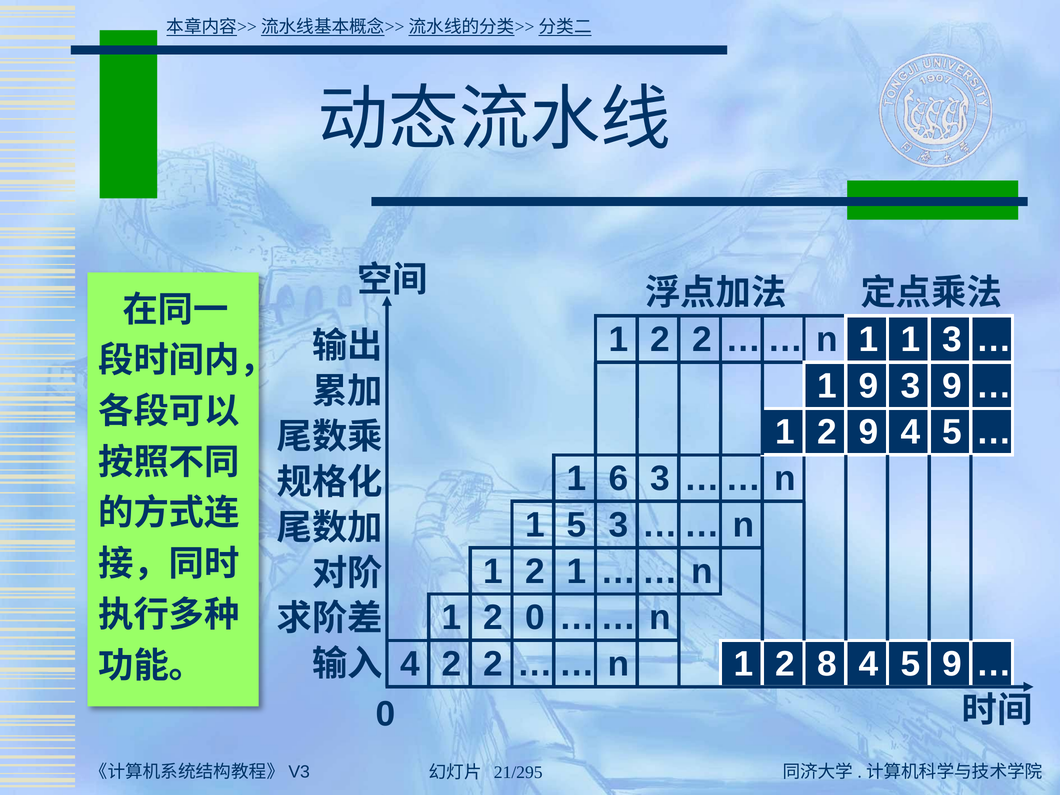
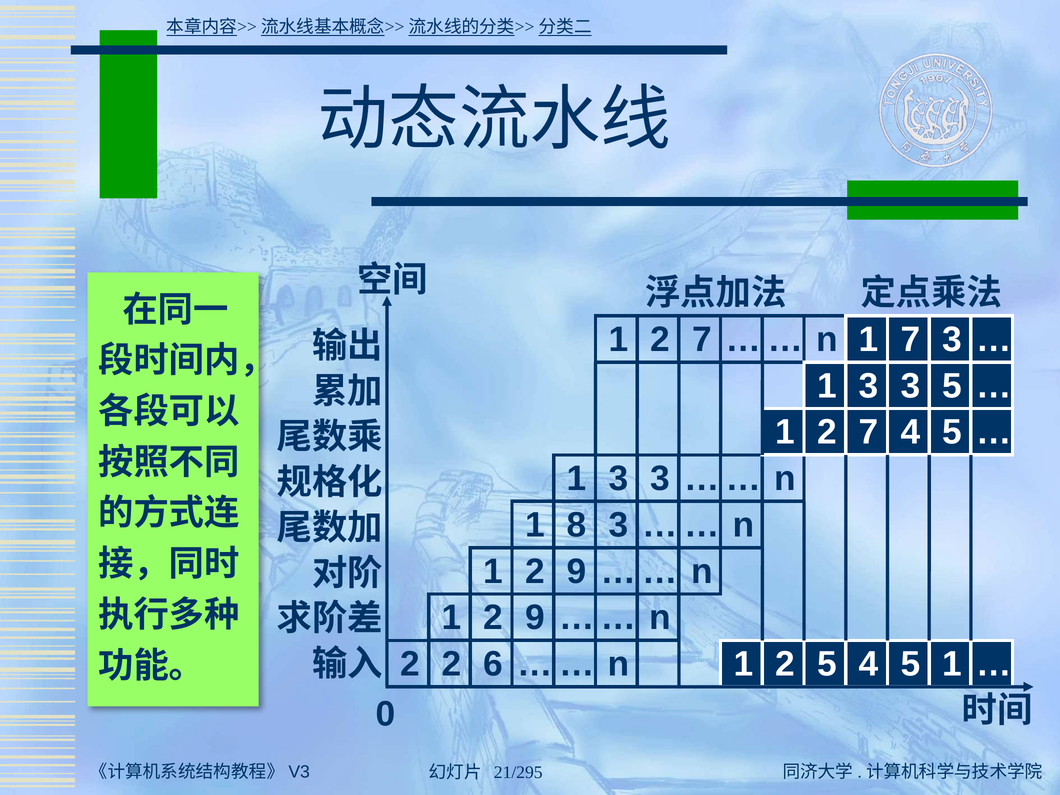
2 at (702, 340): 2 -> 7
1 1: 1 -> 7
9 at (869, 386): 9 -> 3
3 9: 9 -> 5
9 at (869, 432): 9 -> 7
6 at (618, 479): 6 -> 3
1 5: 5 -> 8
1 at (577, 571): 1 -> 9
0 at (535, 618): 0 -> 9
2 at (493, 664): 2 -> 6
2 8: 8 -> 5
9 at (952, 664): 9 -> 1
4 at (410, 664): 4 -> 2
